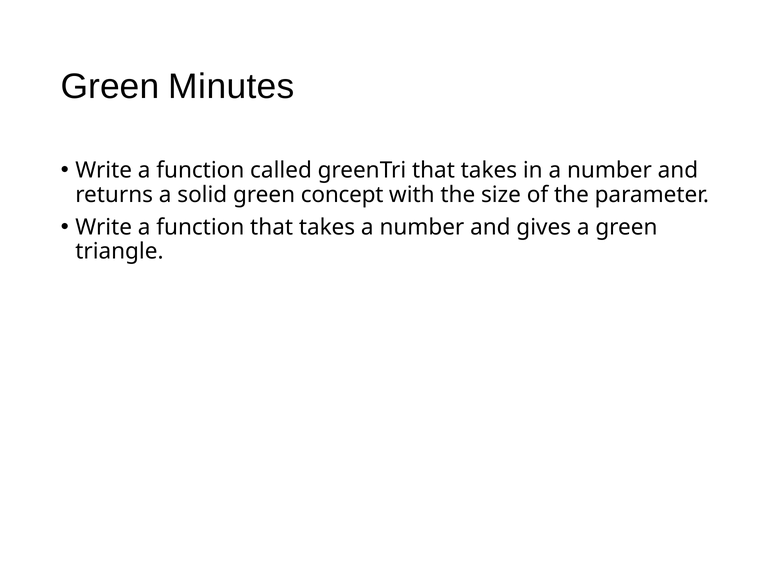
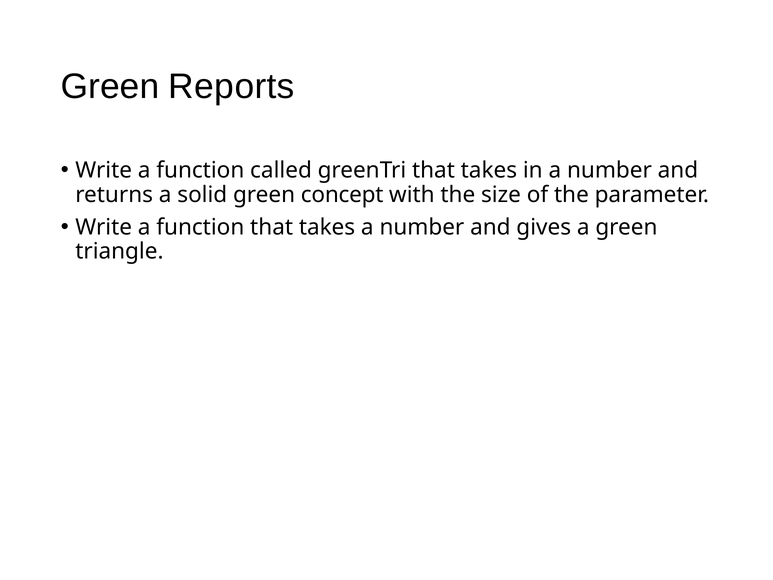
Minutes: Minutes -> Reports
